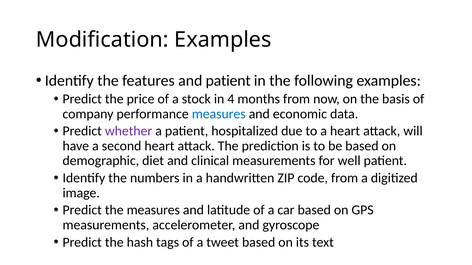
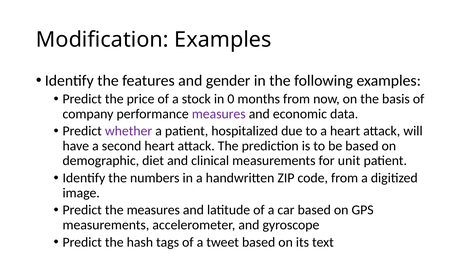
and patient: patient -> gender
4: 4 -> 0
measures at (219, 114) colour: blue -> purple
well: well -> unit
